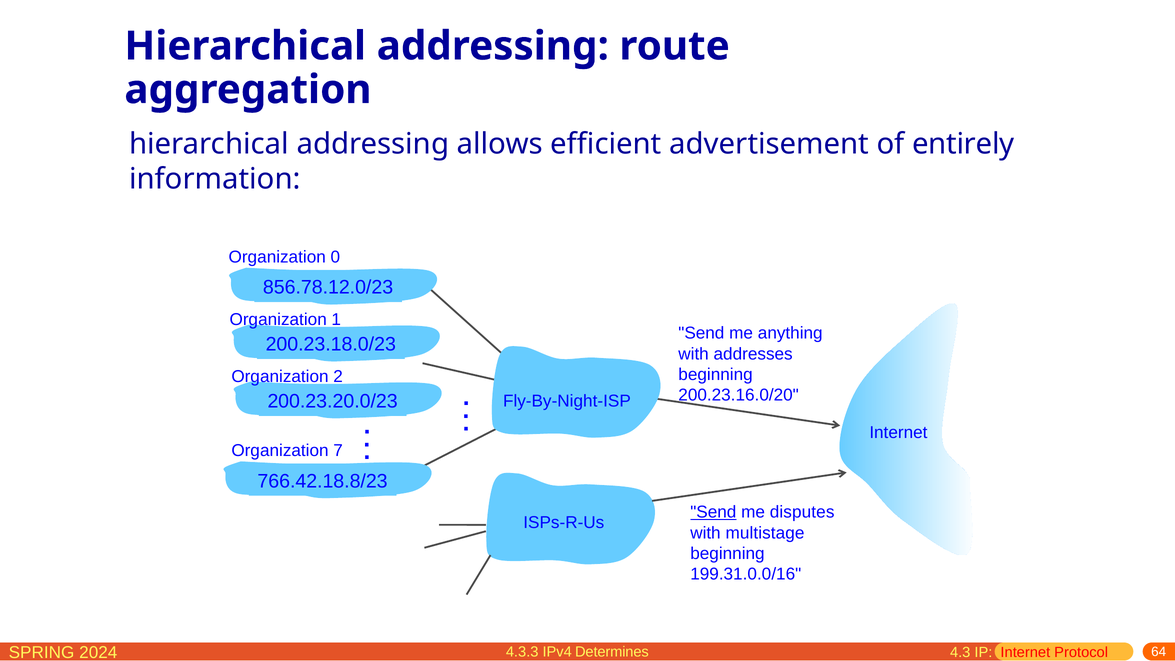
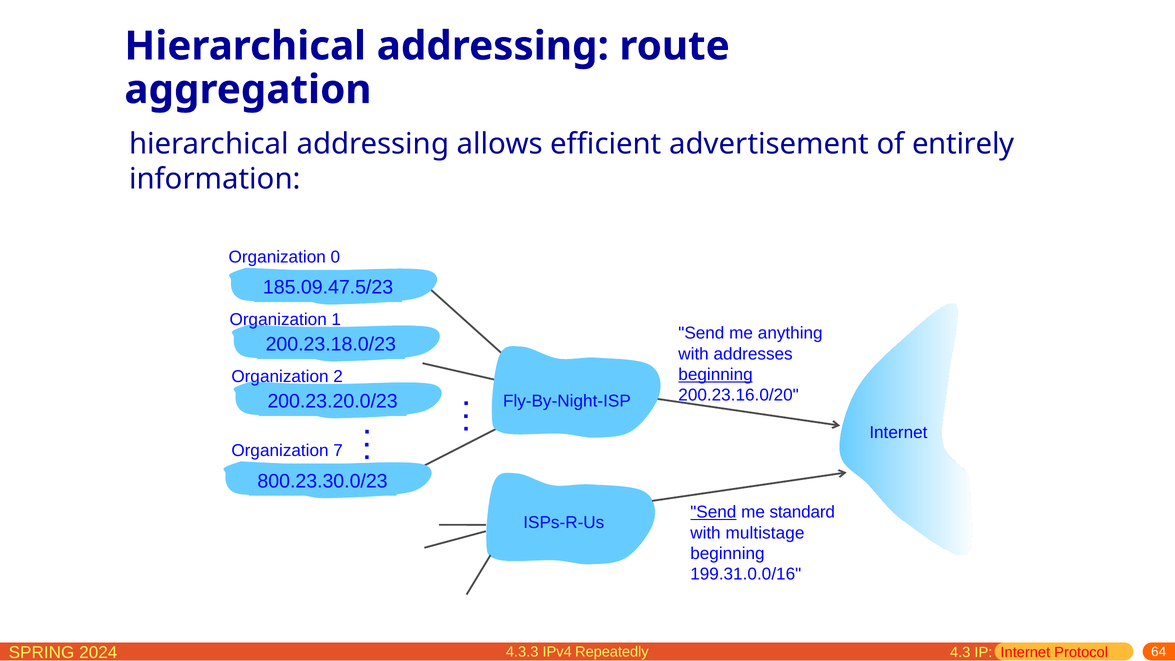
856.78.12.0/23: 856.78.12.0/23 -> 185.09.47.5/23
beginning at (716, 374) underline: none -> present
766.42.18.8/23: 766.42.18.8/23 -> 800.23.30.0/23
disputes: disputes -> standard
Determines: Determines -> Repeatedly
